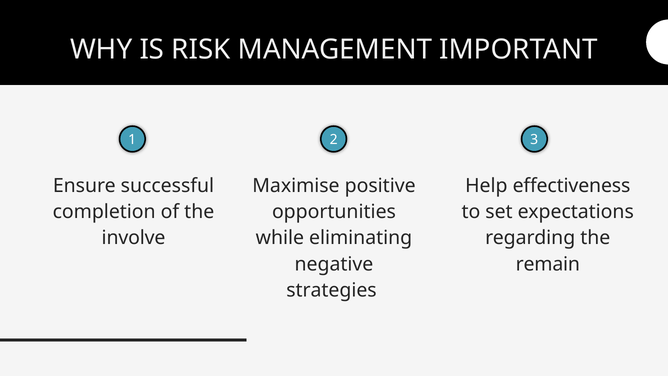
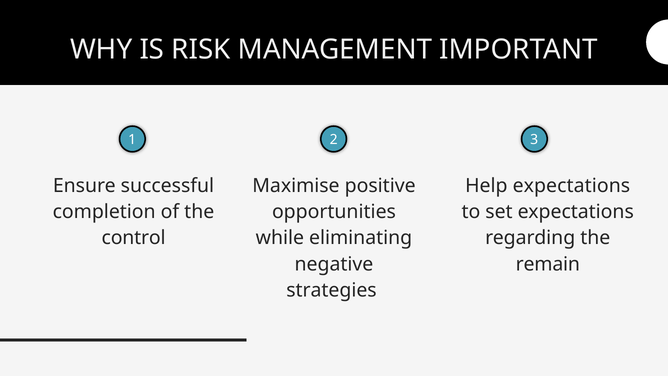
Help effectiveness: effectiveness -> expectations
involve: involve -> control
